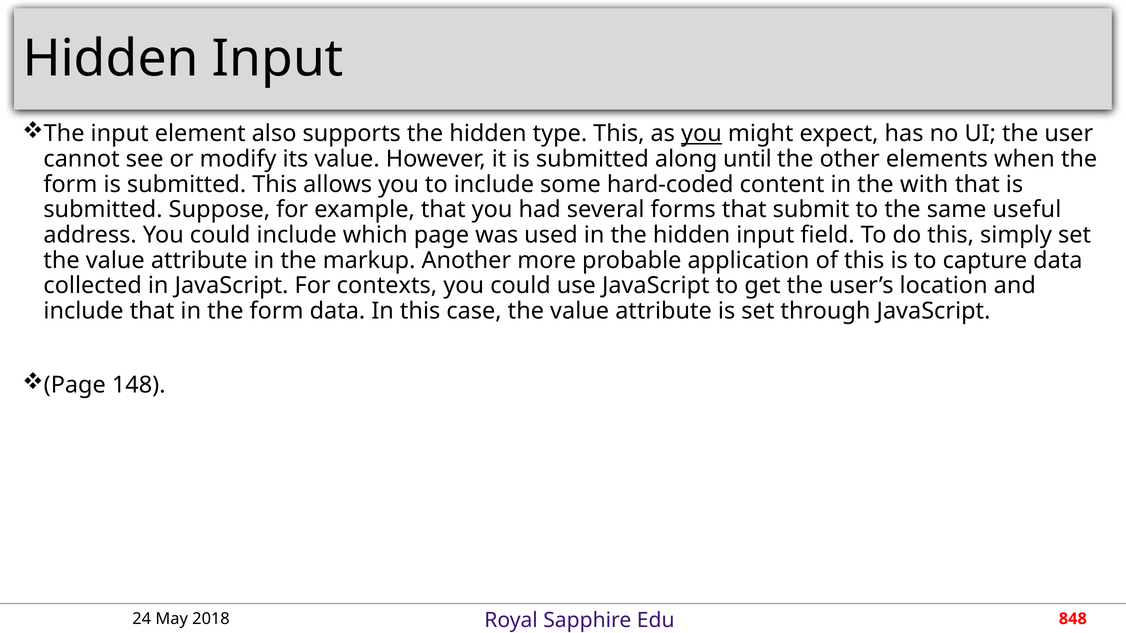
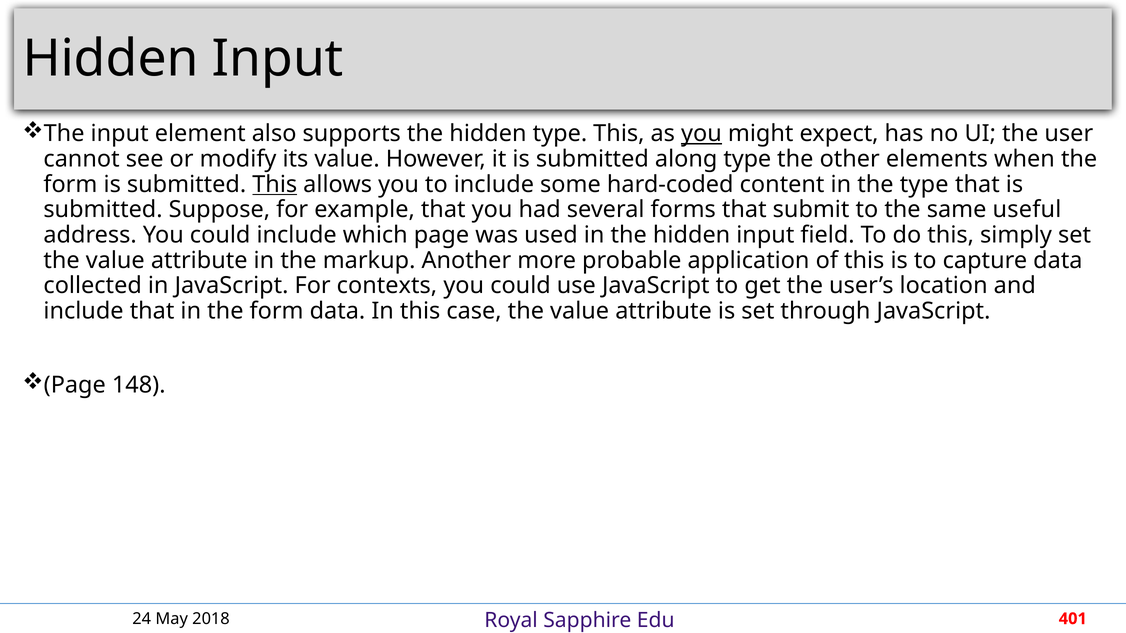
along until: until -> type
This at (275, 184) underline: none -> present
the with: with -> type
848: 848 -> 401
